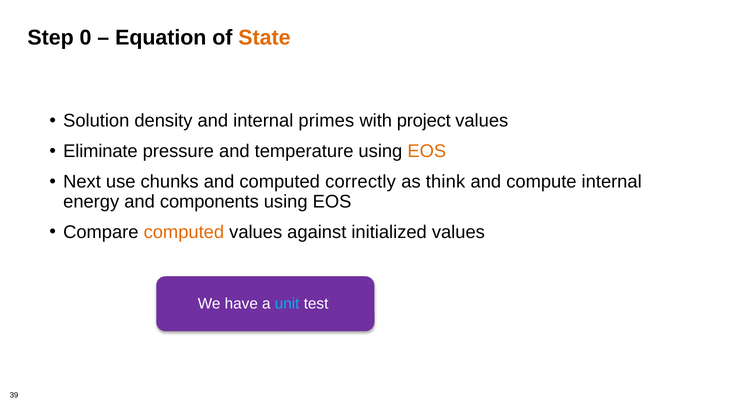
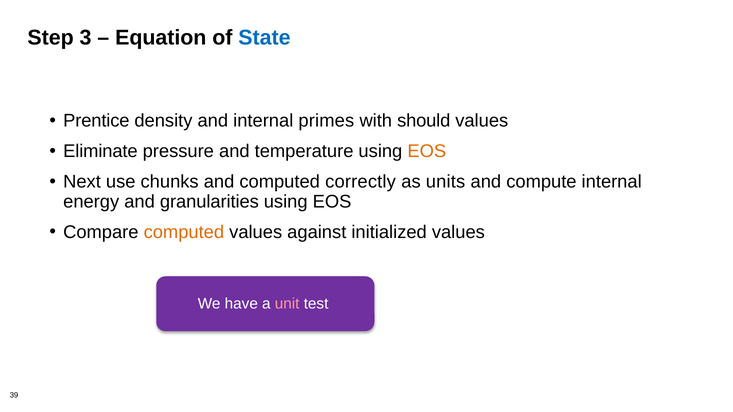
0: 0 -> 3
State colour: orange -> blue
Solution: Solution -> Prentice
project: project -> should
think: think -> units
components: components -> granularities
unit colour: light blue -> pink
